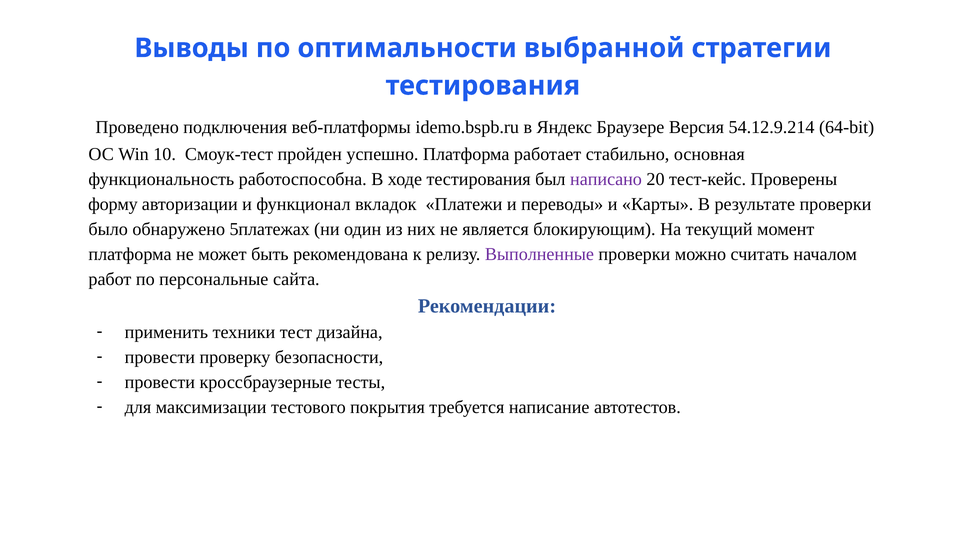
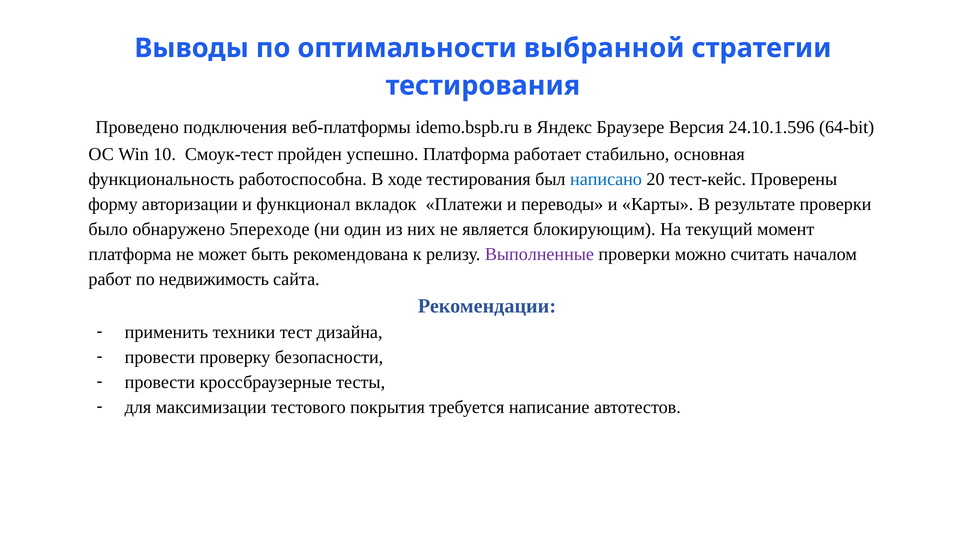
54.12.9.214: 54.12.9.214 -> 24.10.1.596
написано colour: purple -> blue
5платежах: 5платежах -> 5переходе
персональные: персональные -> недвижимость
